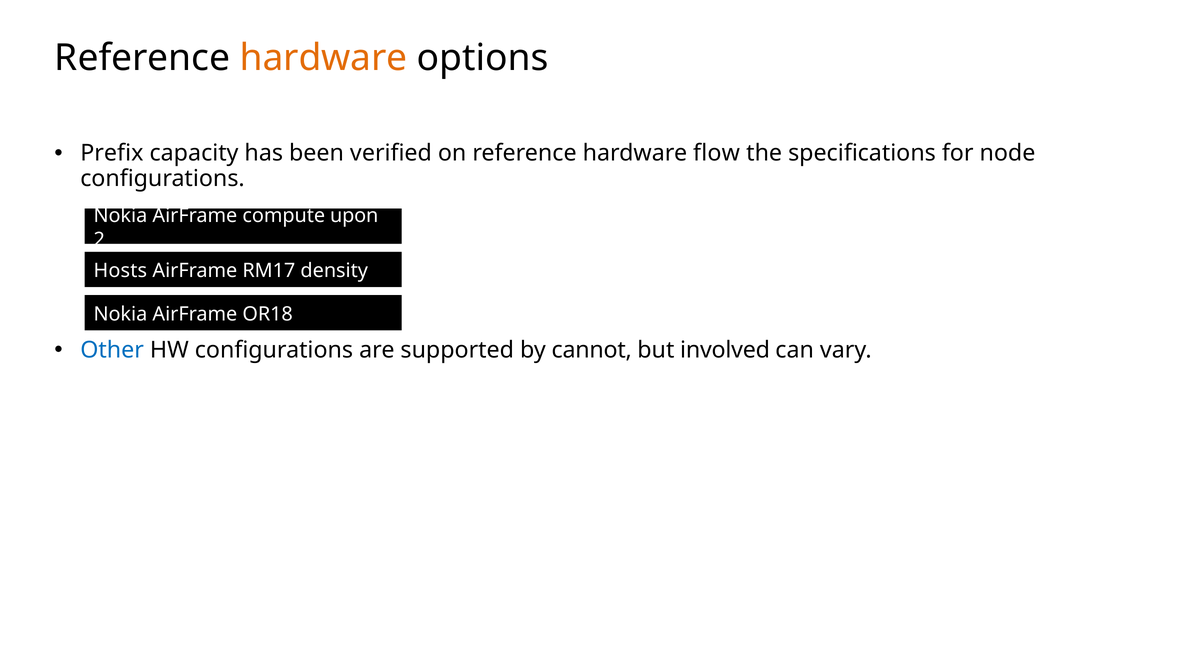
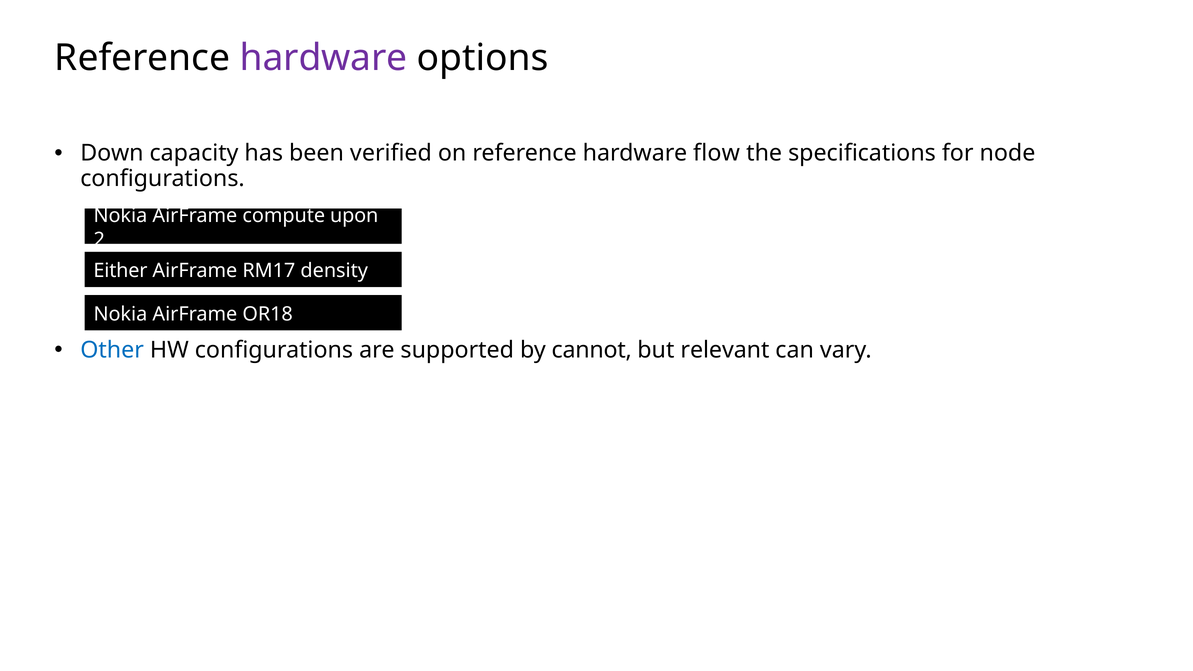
hardware at (324, 58) colour: orange -> purple
Prefix: Prefix -> Down
Hosts: Hosts -> Either
involved: involved -> relevant
